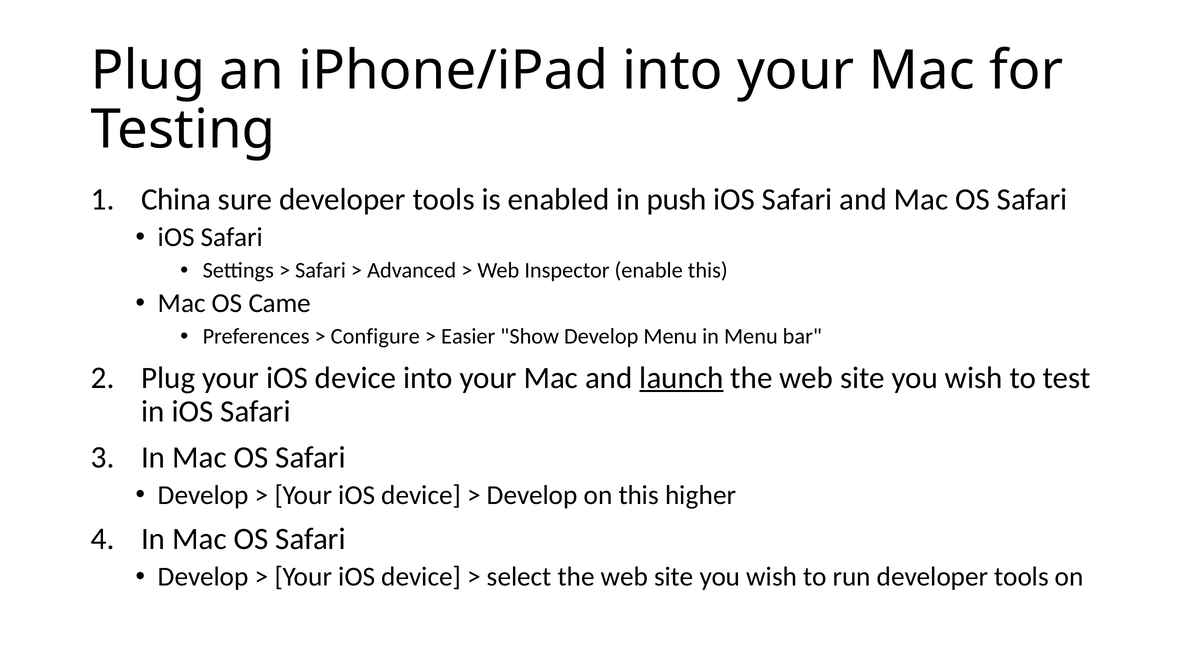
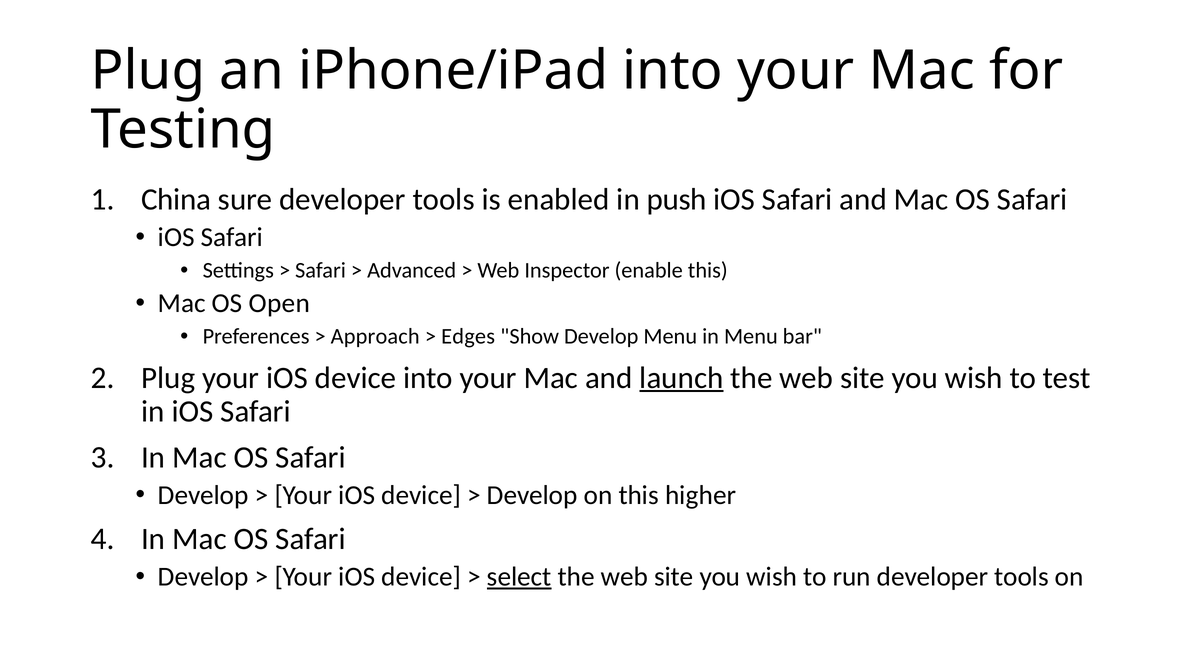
Came: Came -> Open
Configure: Configure -> Approach
Easier: Easier -> Edges
select underline: none -> present
